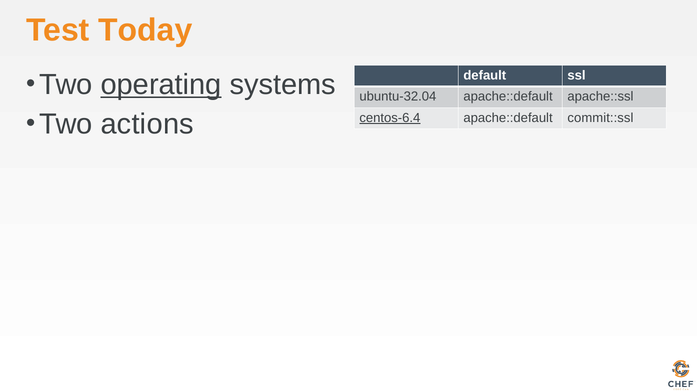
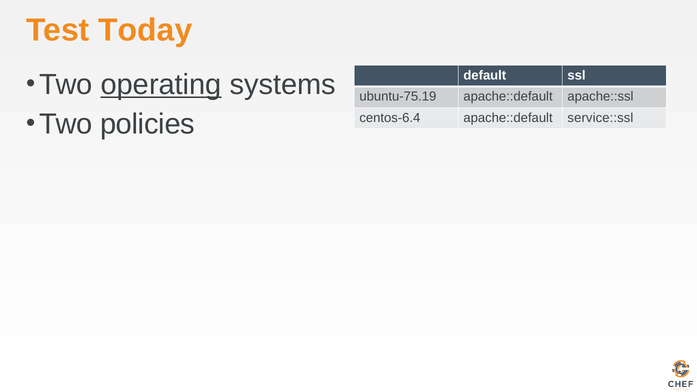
ubuntu-32.04: ubuntu-32.04 -> ubuntu-75.19
actions: actions -> policies
centos-6.4 underline: present -> none
commit::ssl: commit::ssl -> service::ssl
